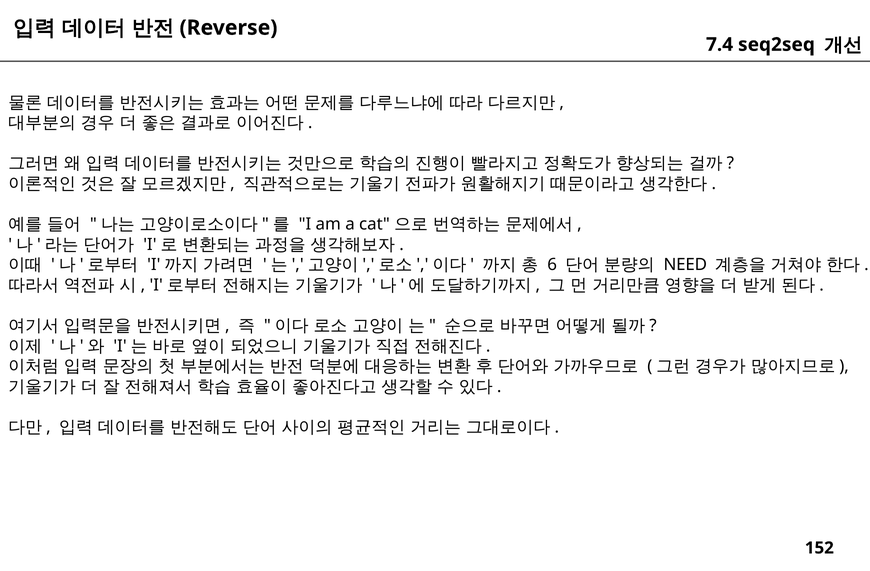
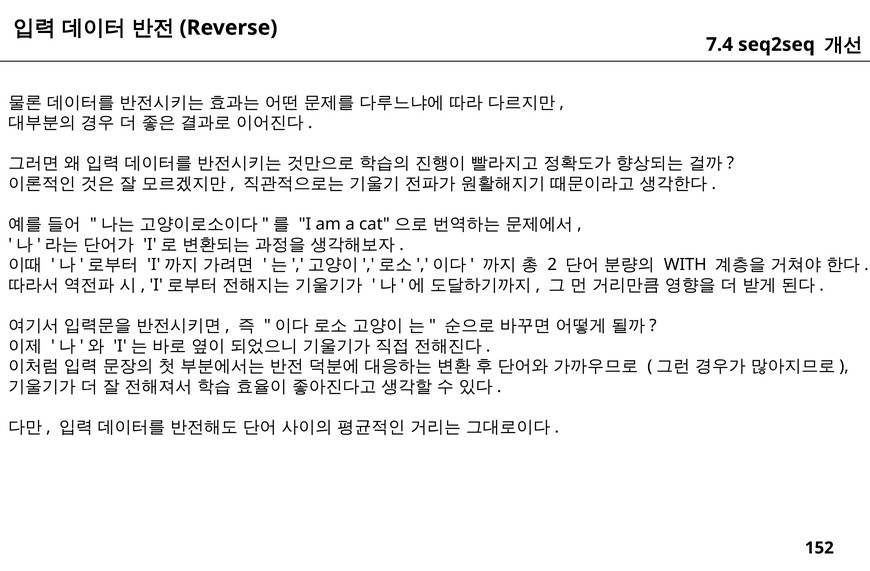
6: 6 -> 2
NEED: NEED -> WITH
